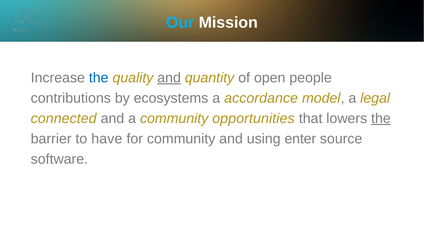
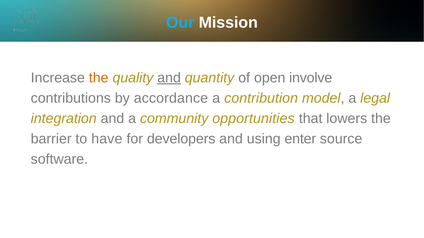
the at (99, 78) colour: blue -> orange
people: people -> involve
ecosystems: ecosystems -> accordance
accordance: accordance -> contribution
connected: connected -> integration
the at (381, 119) underline: present -> none
for community: community -> developers
